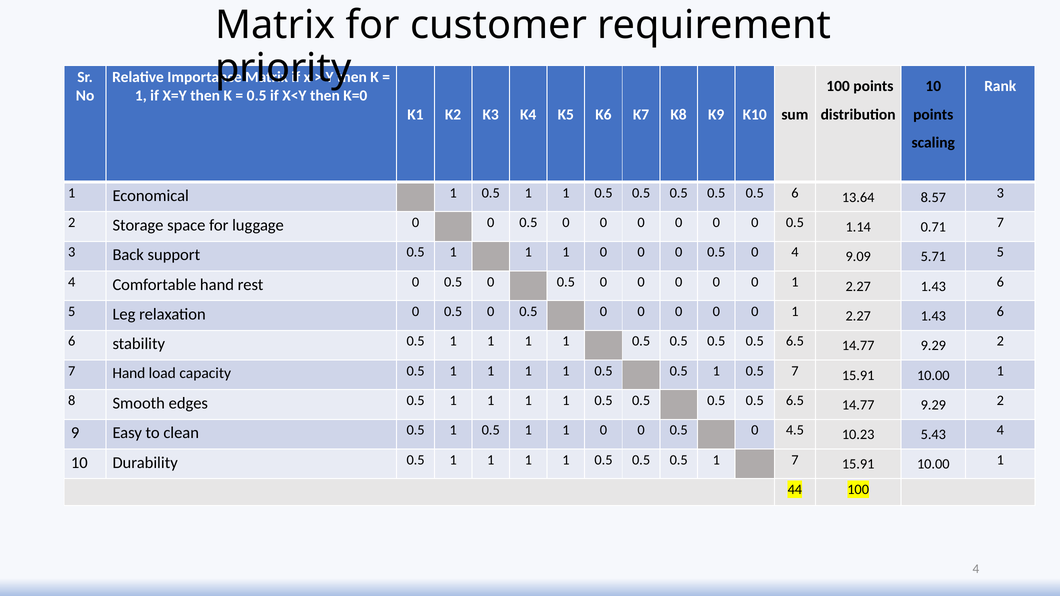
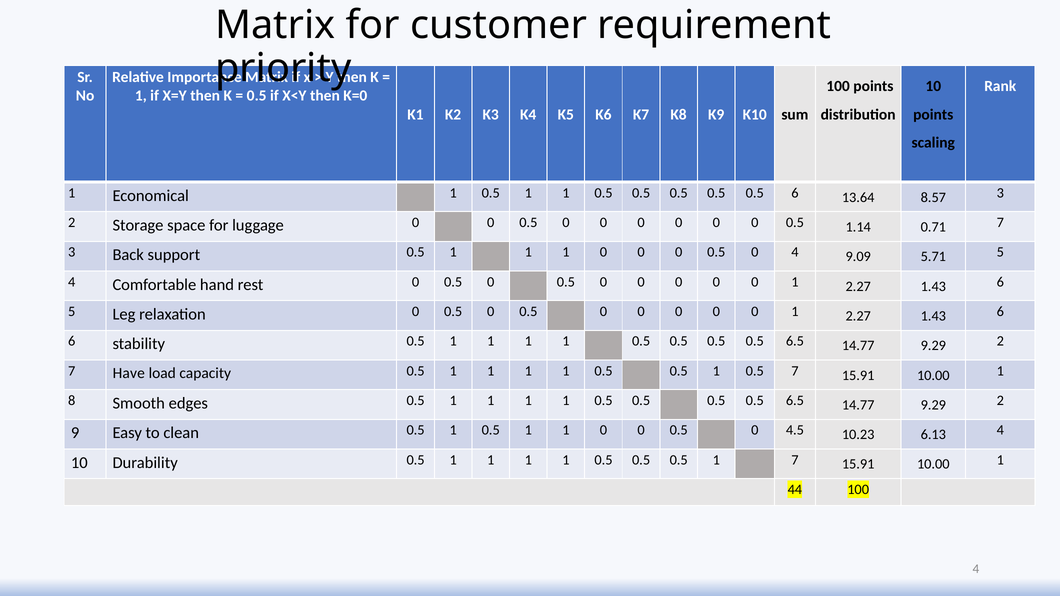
7 Hand: Hand -> Have
5.43: 5.43 -> 6.13
